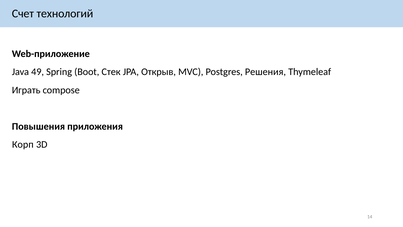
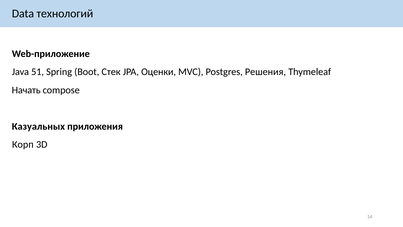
Счет: Счет -> Data
49: 49 -> 51
Открыв: Открыв -> Оценки
Играть: Играть -> Начать
Повышения: Повышения -> Казуальных
